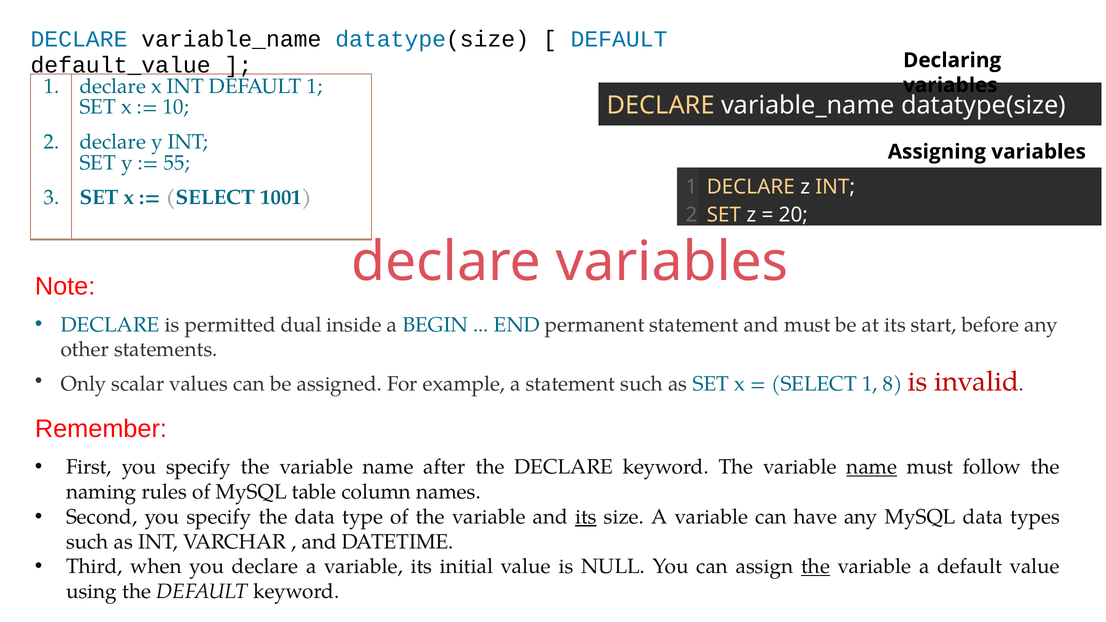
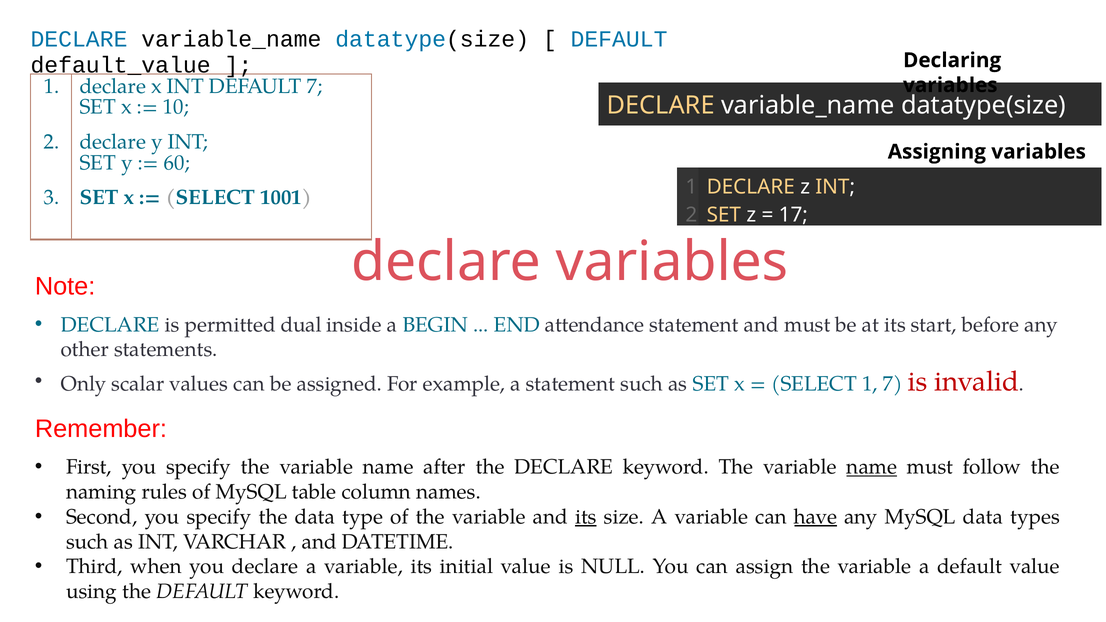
DEFAULT 1: 1 -> 7
55: 55 -> 60
20: 20 -> 17
permanent: permanent -> attendance
1 8: 8 -> 7
have underline: none -> present
the at (816, 567) underline: present -> none
